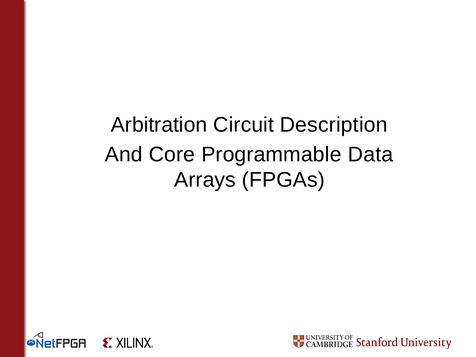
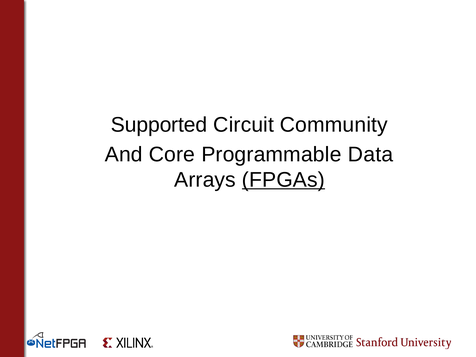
Arbitration: Arbitration -> Supported
Description: Description -> Community
FPGAs underline: none -> present
